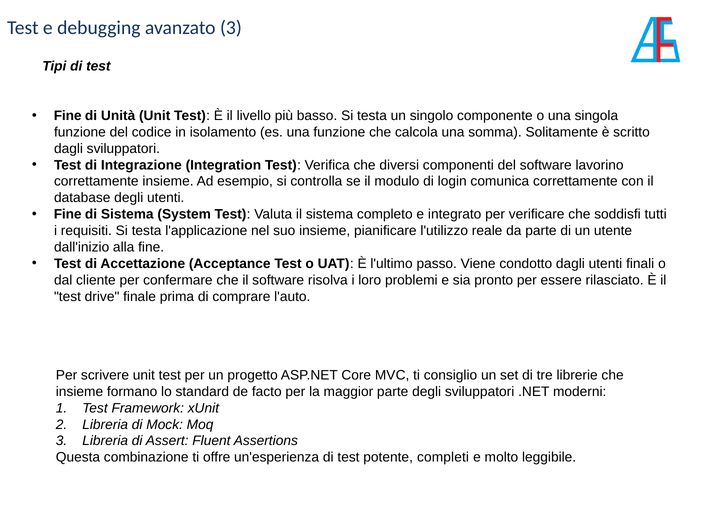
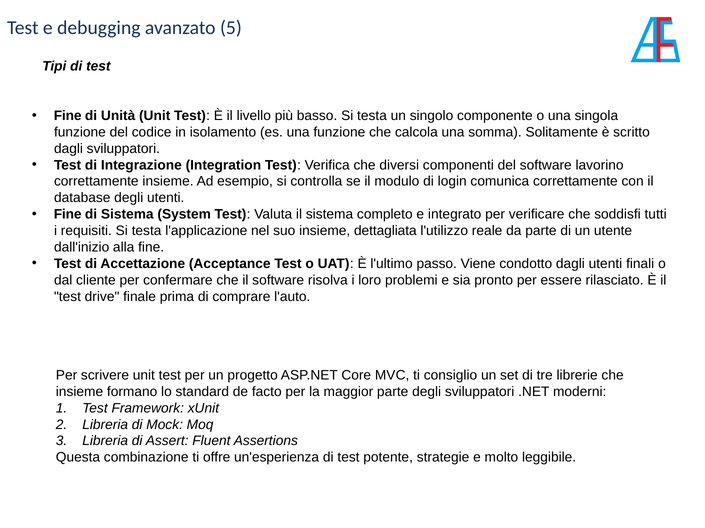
avanzato 3: 3 -> 5
pianificare: pianificare -> dettagliata
completi: completi -> strategie
